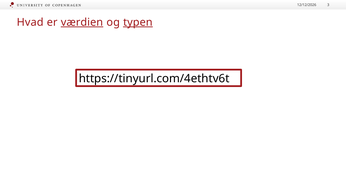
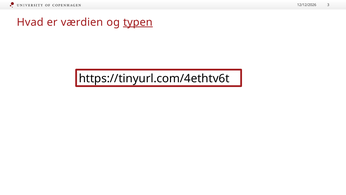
værdien underline: present -> none
